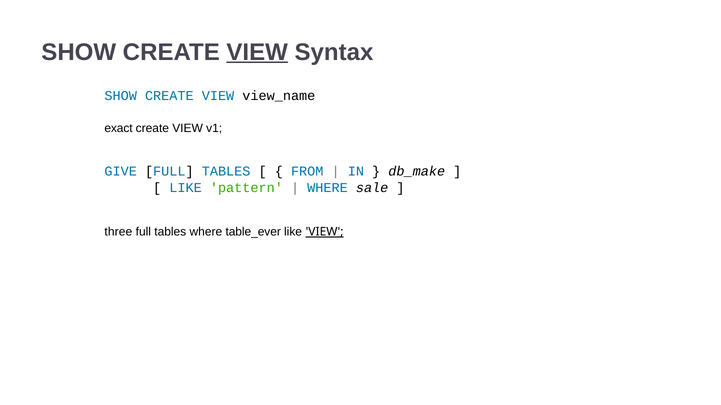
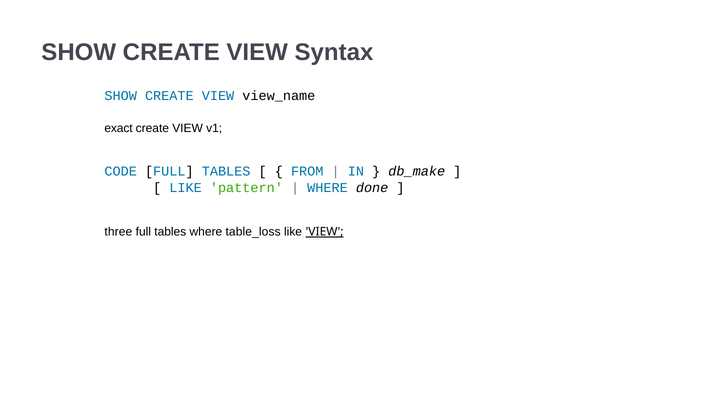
VIEW at (257, 52) underline: present -> none
GIVE: GIVE -> CODE
sale: sale -> done
table_ever: table_ever -> table_loss
